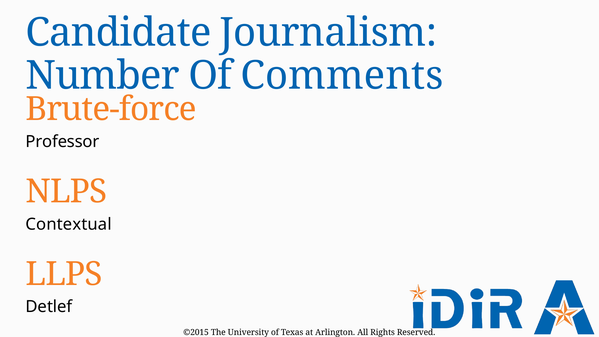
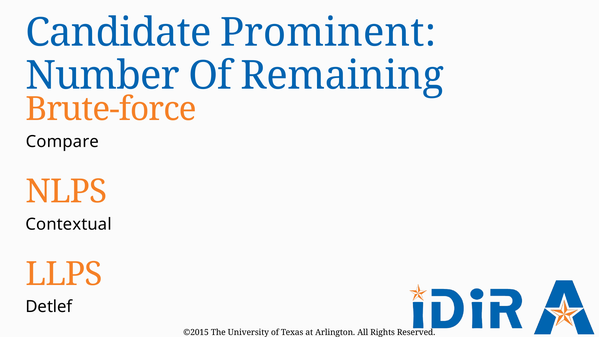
Journalism: Journalism -> Prominent
Comments: Comments -> Remaining
Professor: Professor -> Compare
